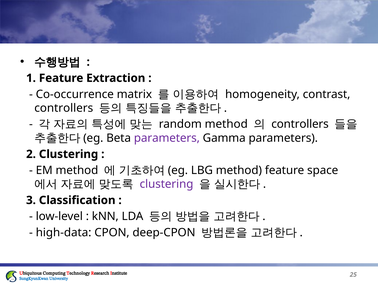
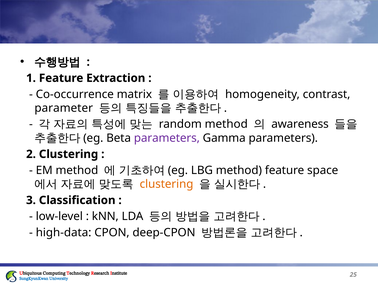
controllers at (64, 108): controllers -> parameter
controllers at (300, 124): controllers -> awareness
clustering at (167, 184) colour: purple -> orange
